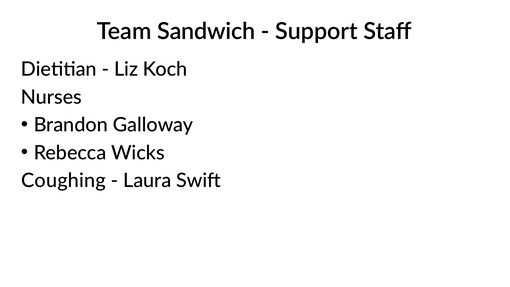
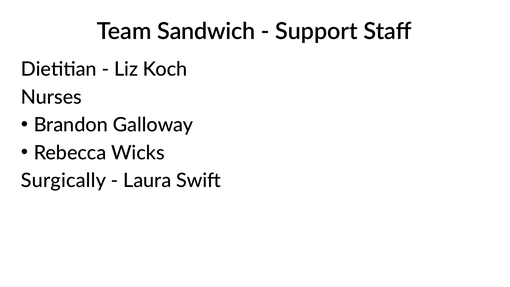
Coughing: Coughing -> Surgically
